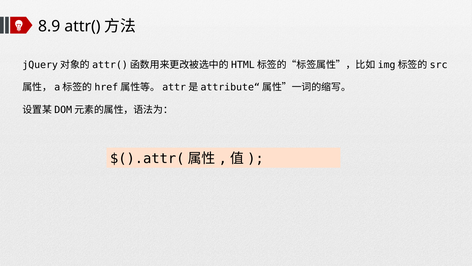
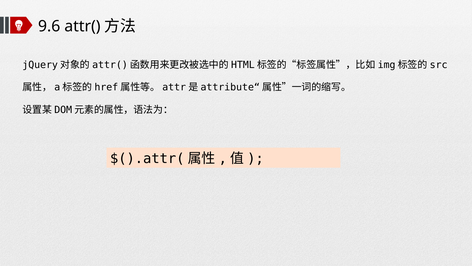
8.9: 8.9 -> 9.6
